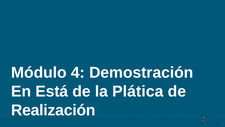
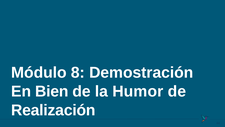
4: 4 -> 8
Está: Está -> Bien
Plática: Plática -> Humor
